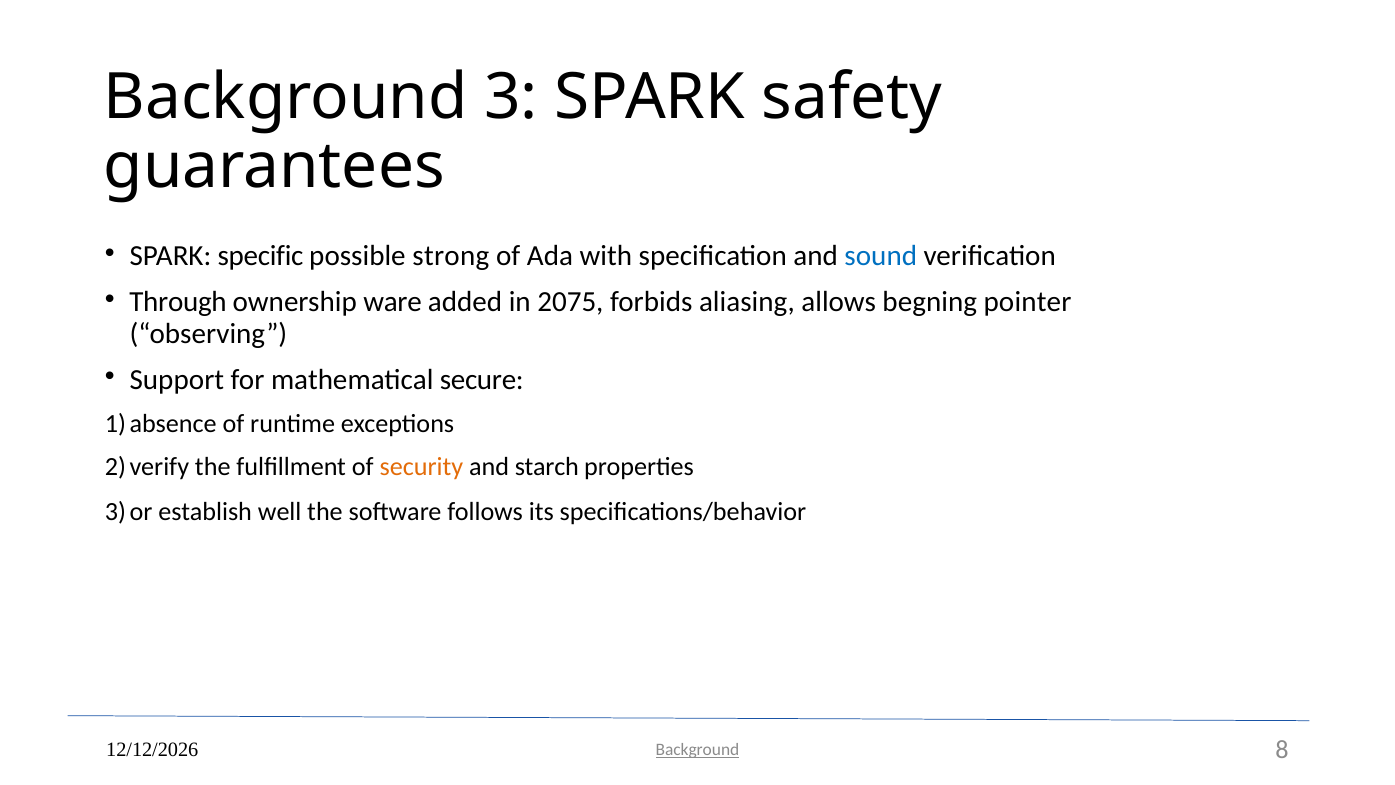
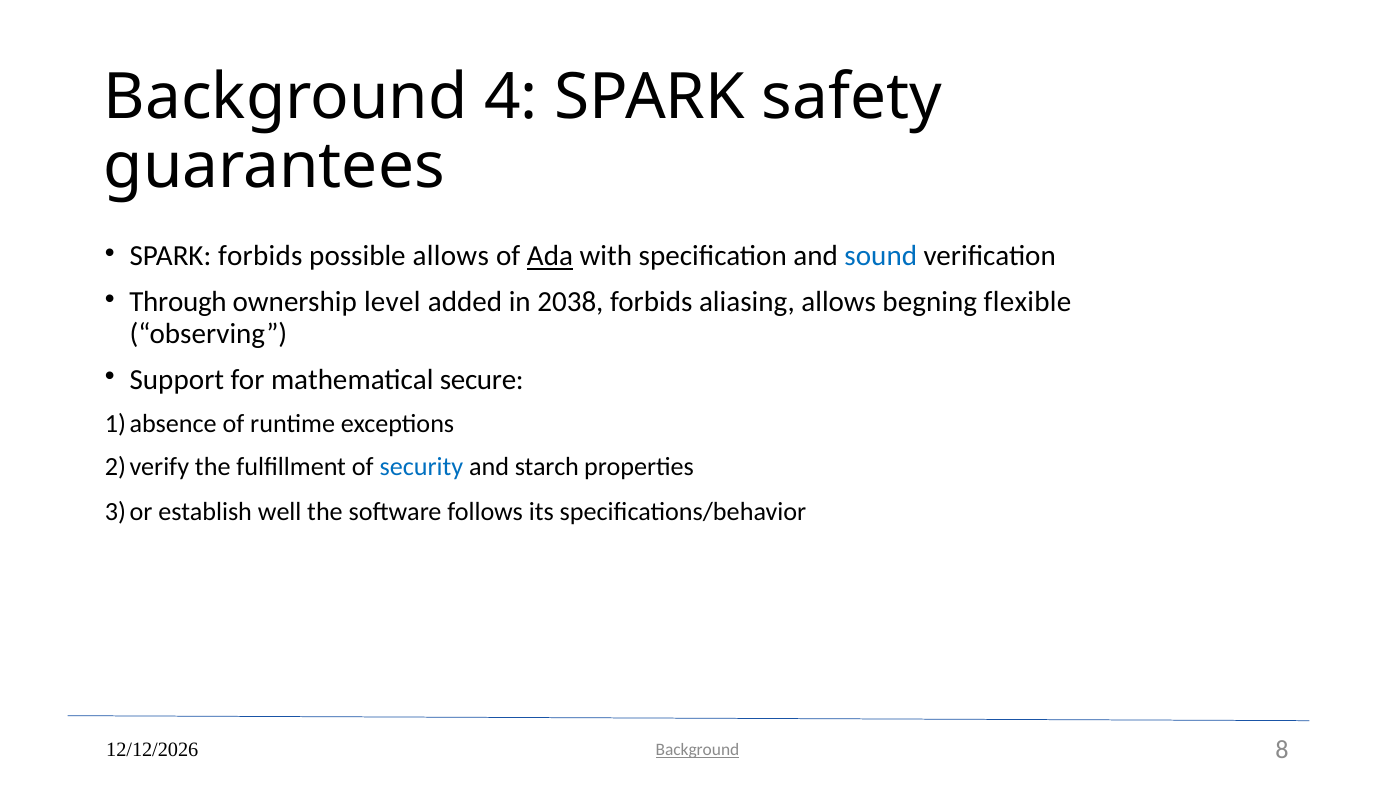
3: 3 -> 4
SPARK specific: specific -> forbids
possible strong: strong -> allows
Ada underline: none -> present
ware: ware -> level
2075: 2075 -> 2038
pointer: pointer -> flexible
security colour: orange -> blue
